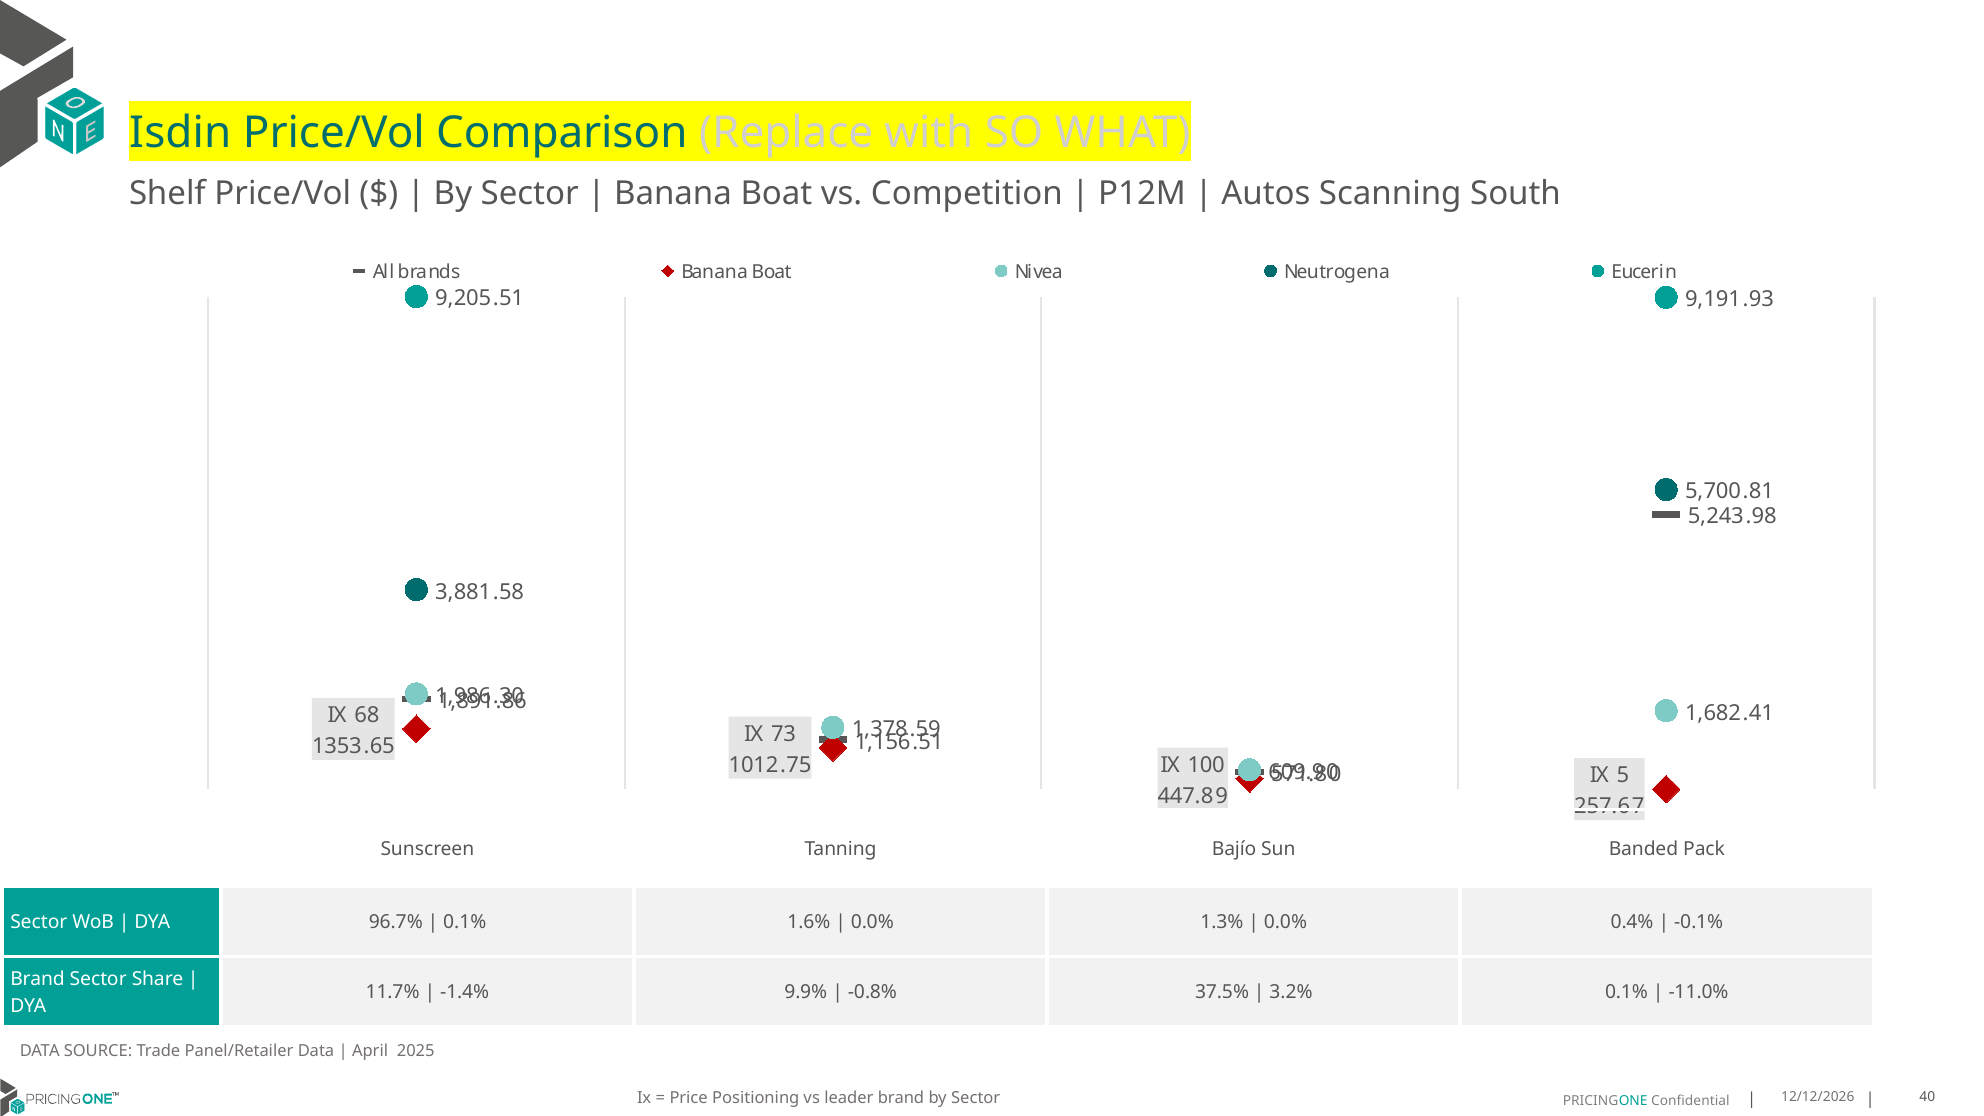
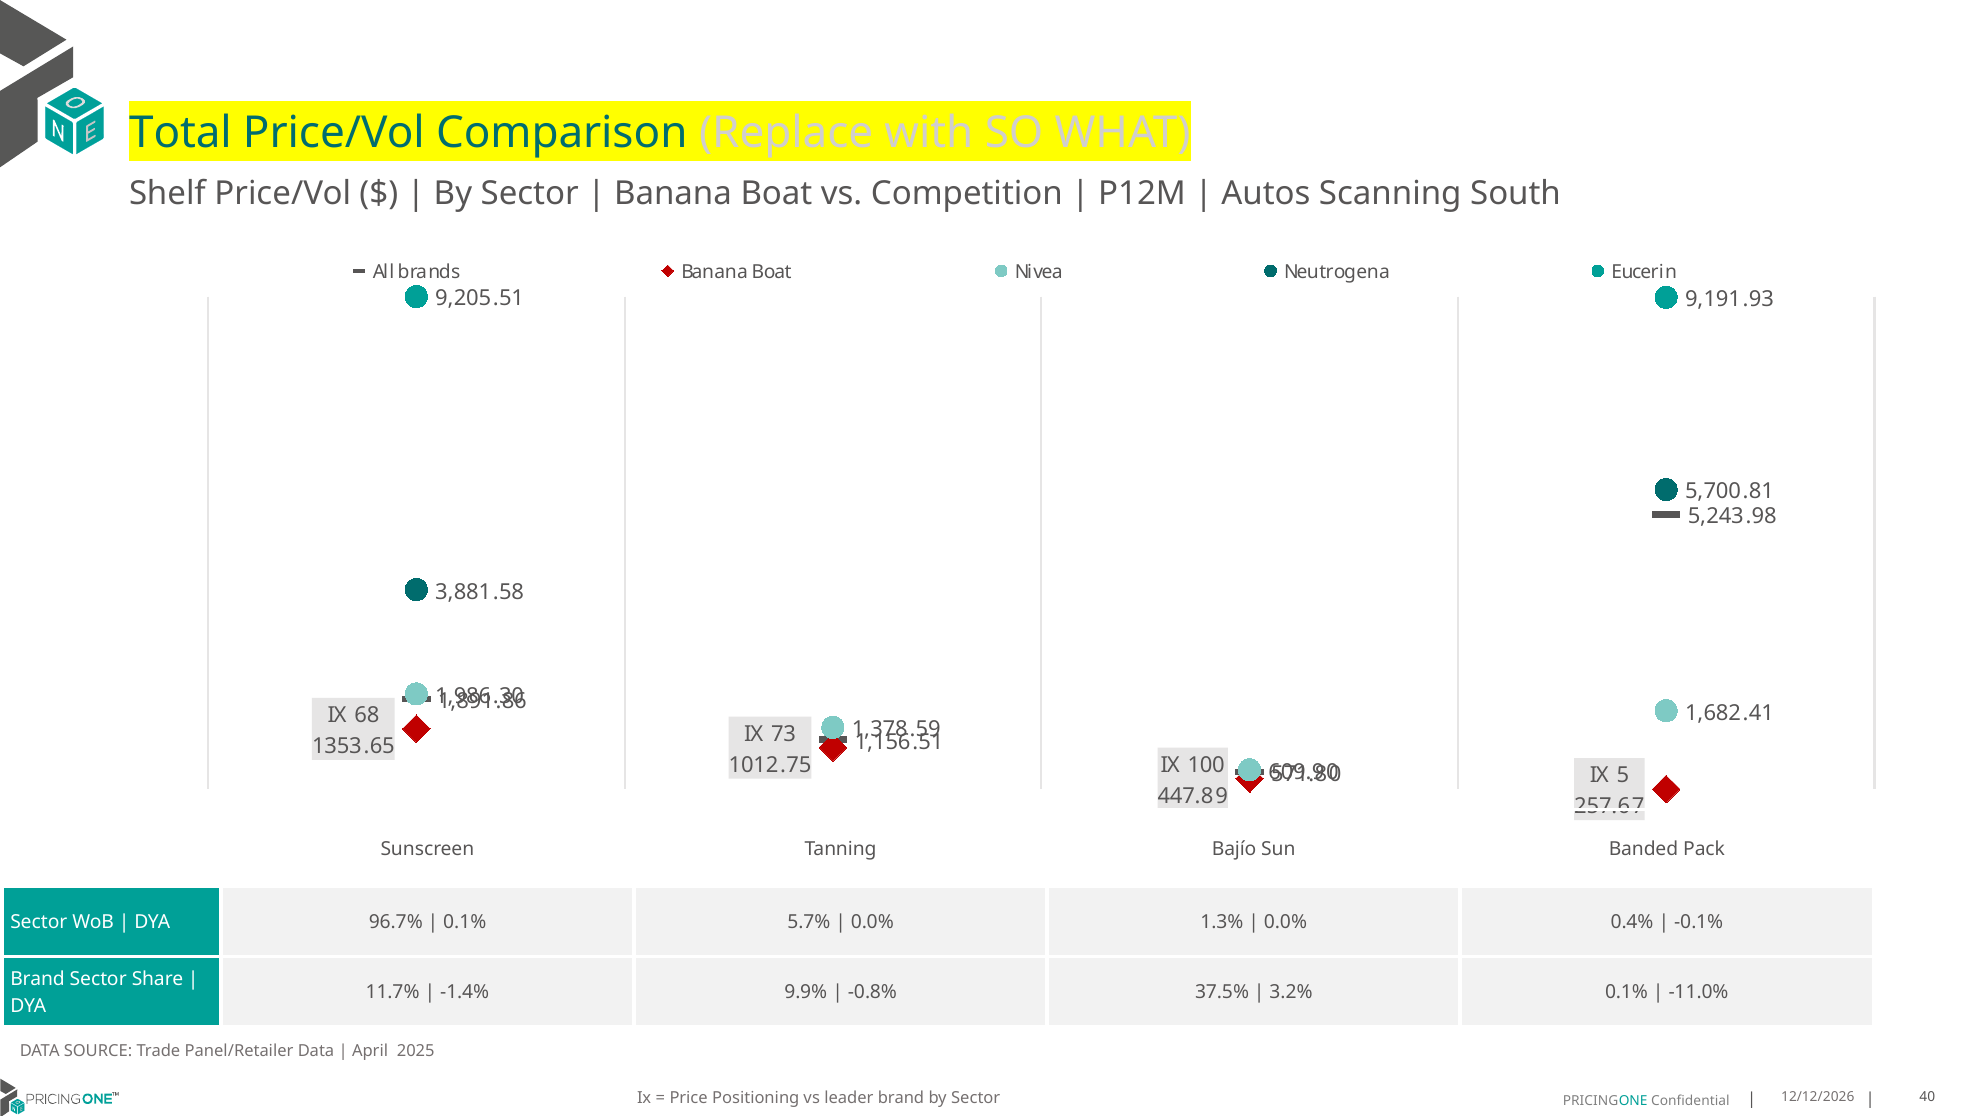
Isdin: Isdin -> Total
1.6%: 1.6% -> 5.7%
